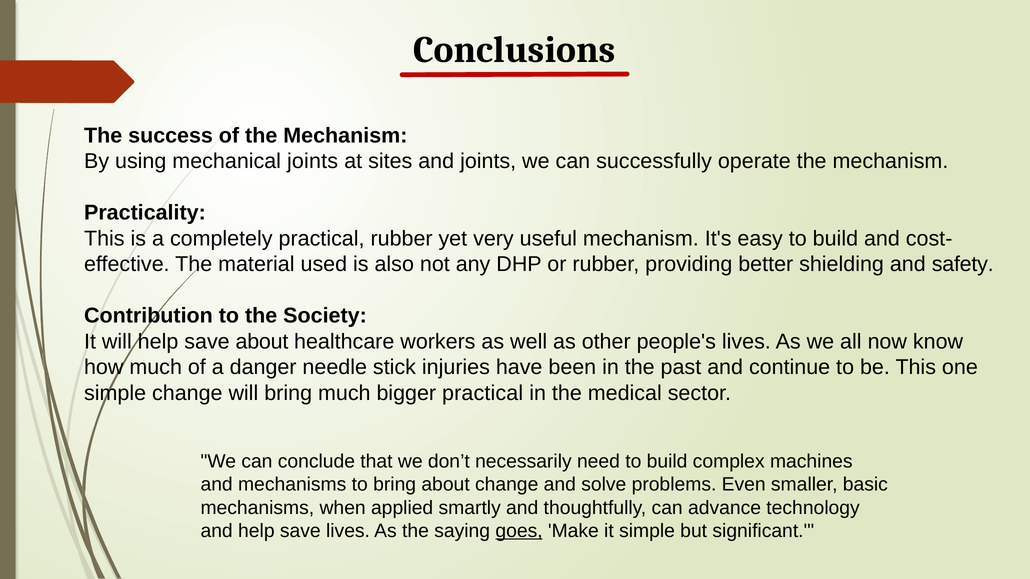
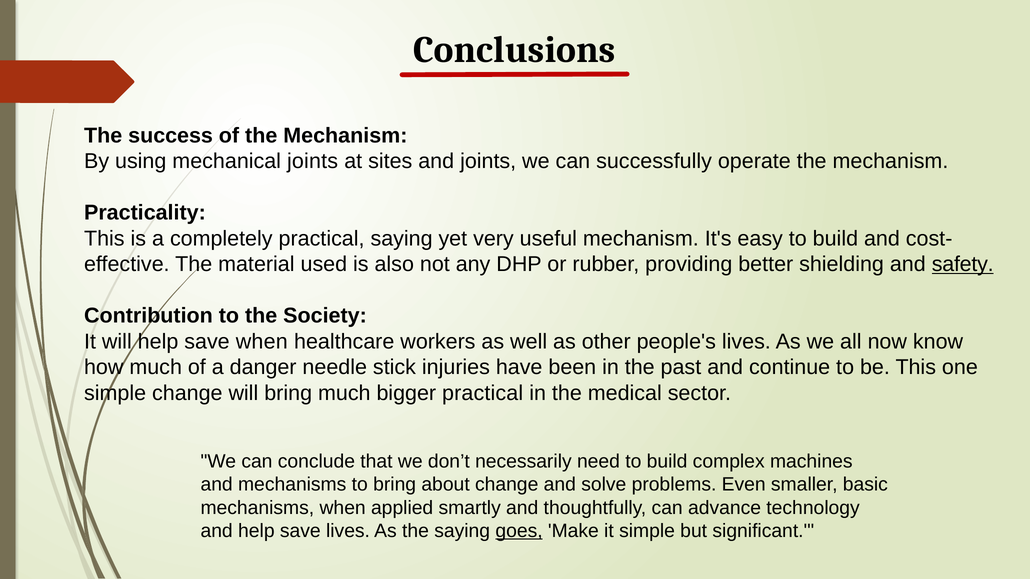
practical rubber: rubber -> saying
safety underline: none -> present
save about: about -> when
